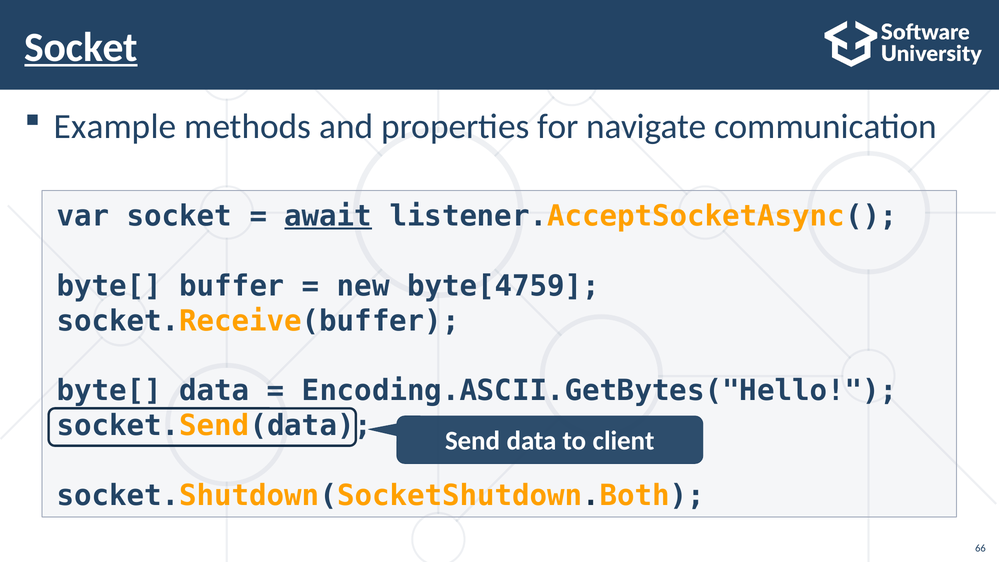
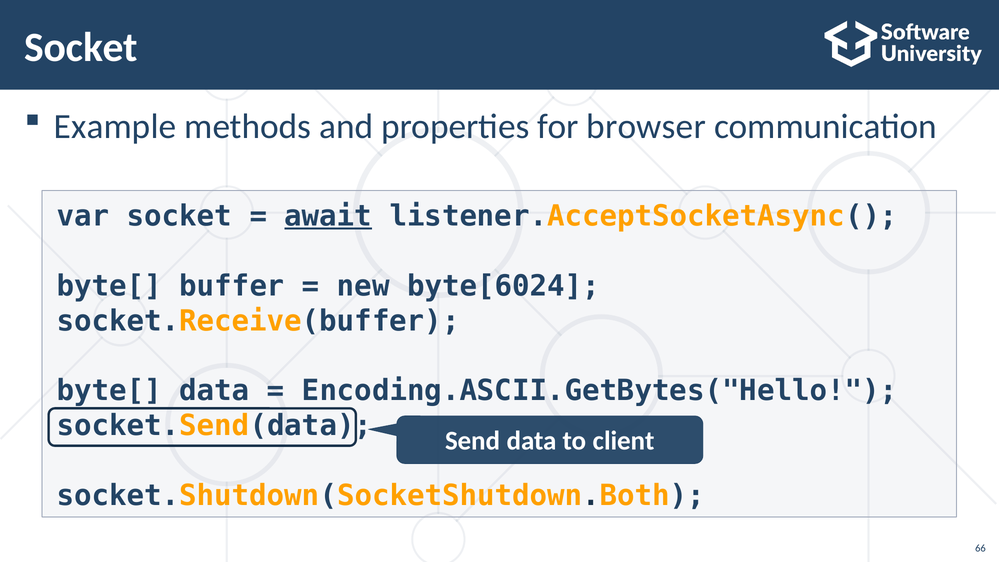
Socket at (81, 47) underline: present -> none
navigate: navigate -> browser
byte[4759: byte[4759 -> byte[6024
